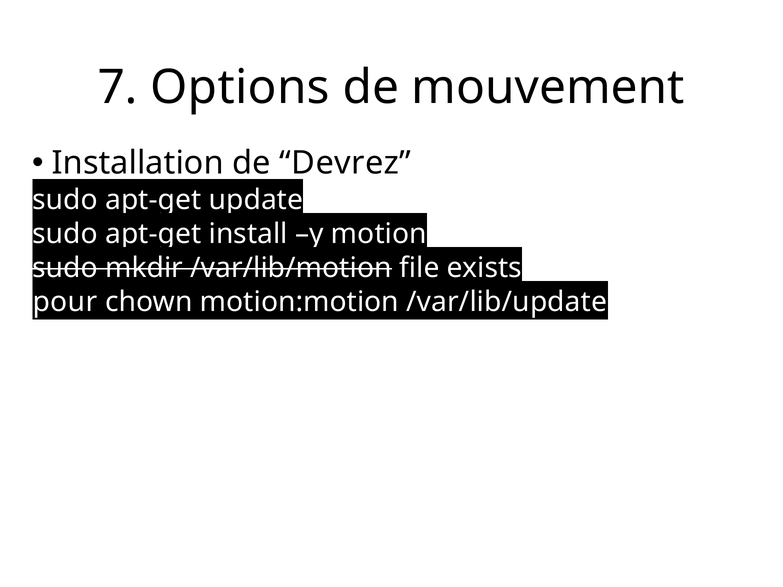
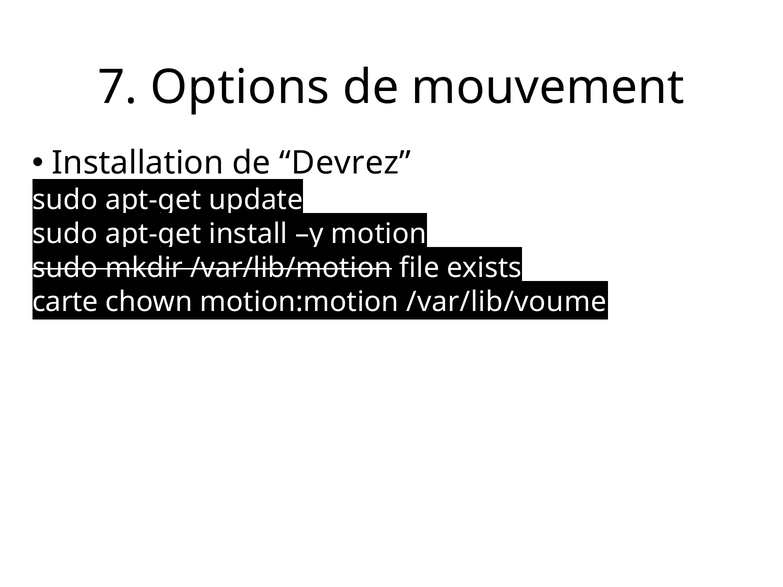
pour: pour -> carte
/var/lib/update: /var/lib/update -> /var/lib/voume
